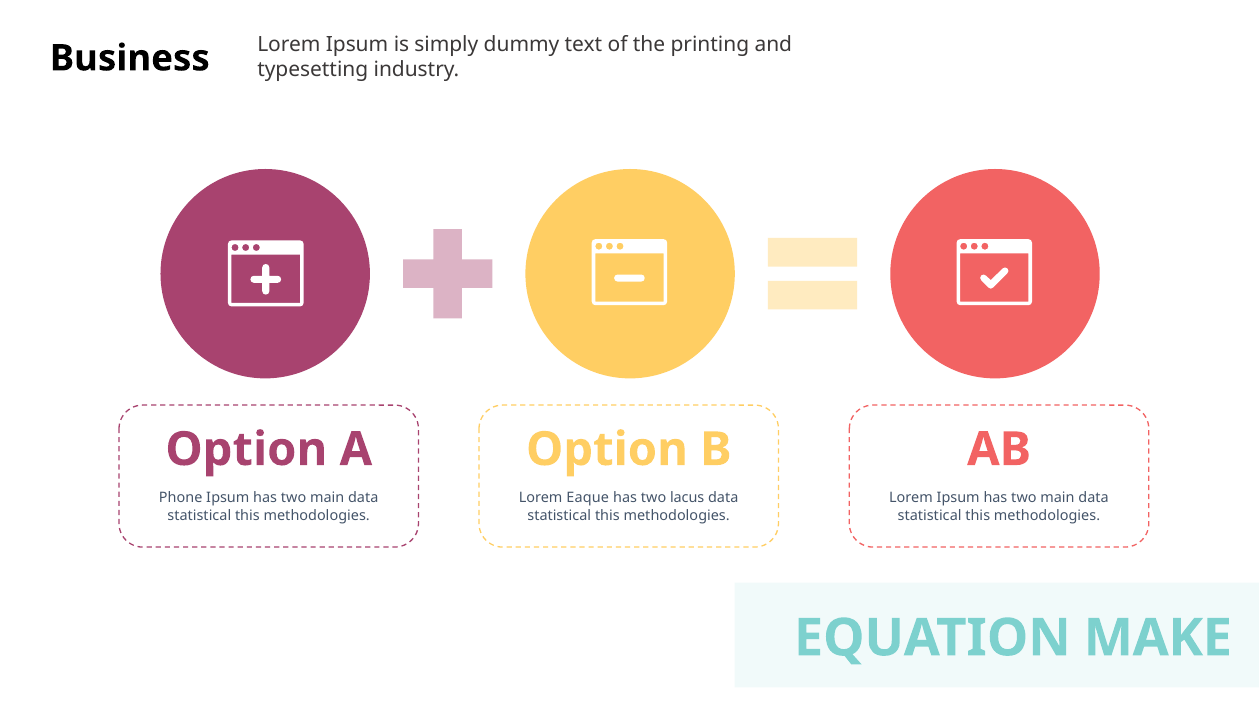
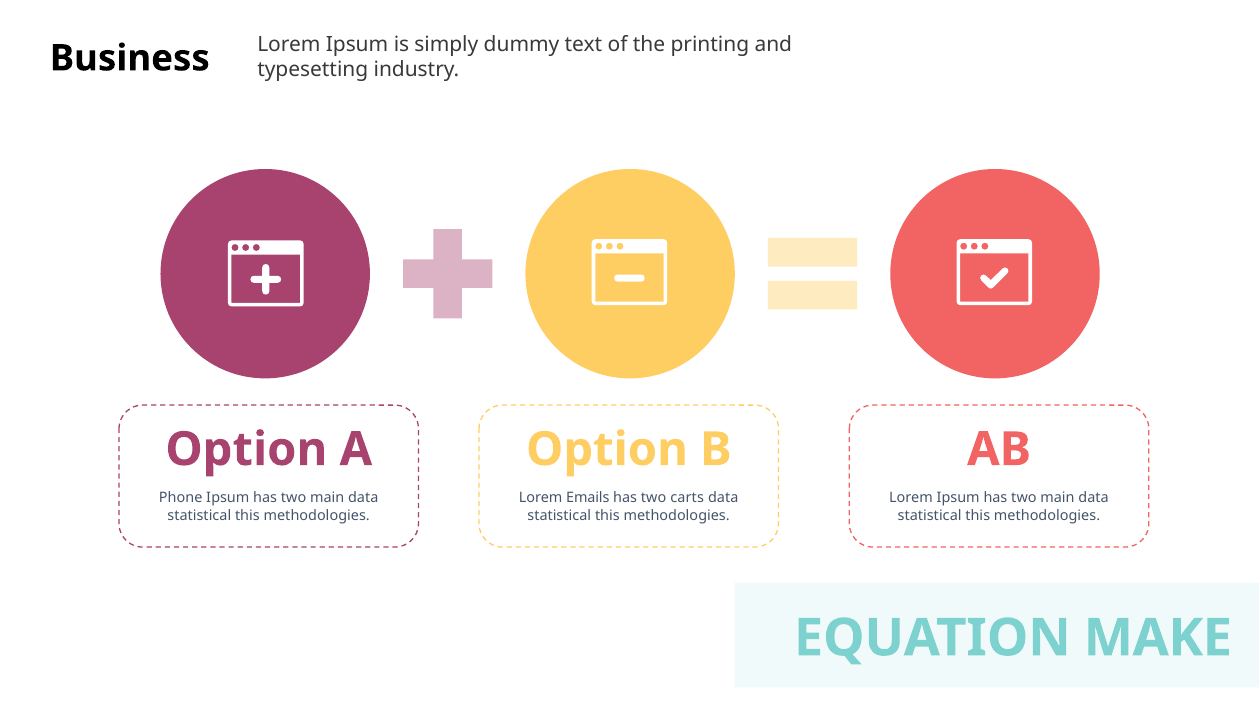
Eaque: Eaque -> Emails
lacus: lacus -> carts
